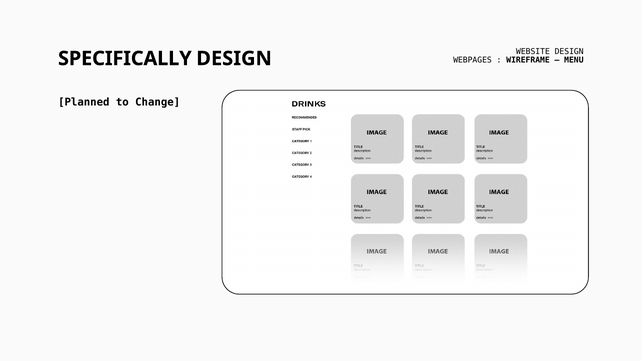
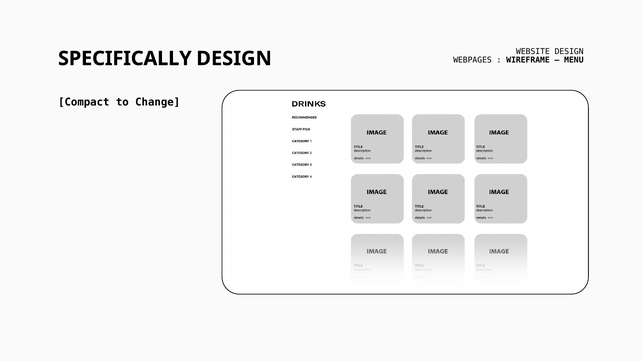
Planned: Planned -> Compact
